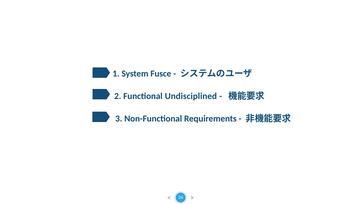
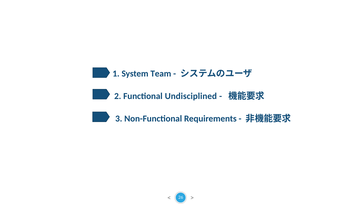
Fusce: Fusce -> Team
